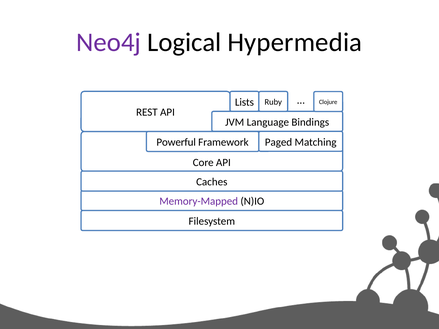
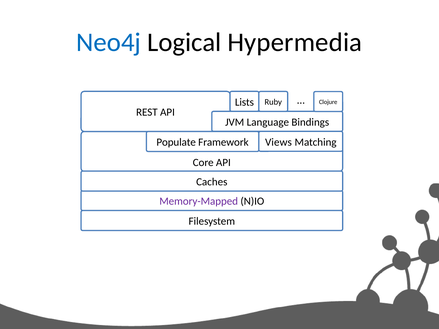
Neo4j colour: purple -> blue
Powerful: Powerful -> Populate
Paged: Paged -> Views
